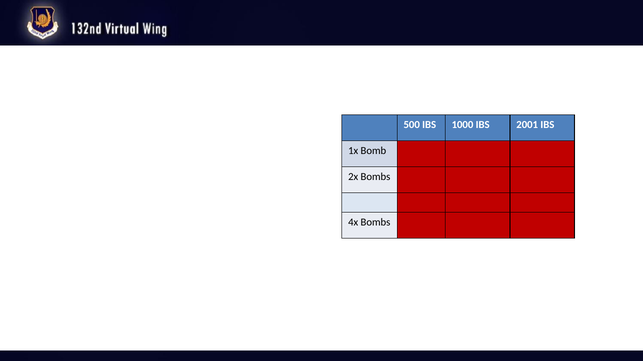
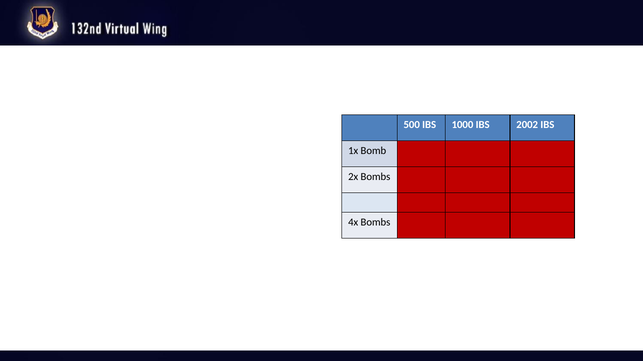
2001: 2001 -> 2002
